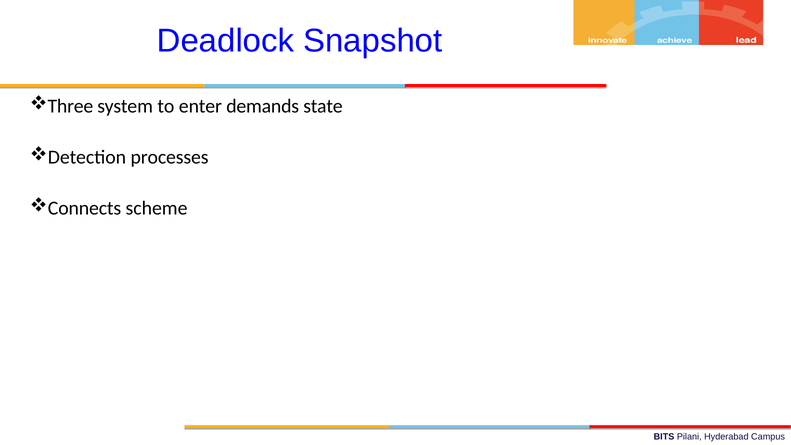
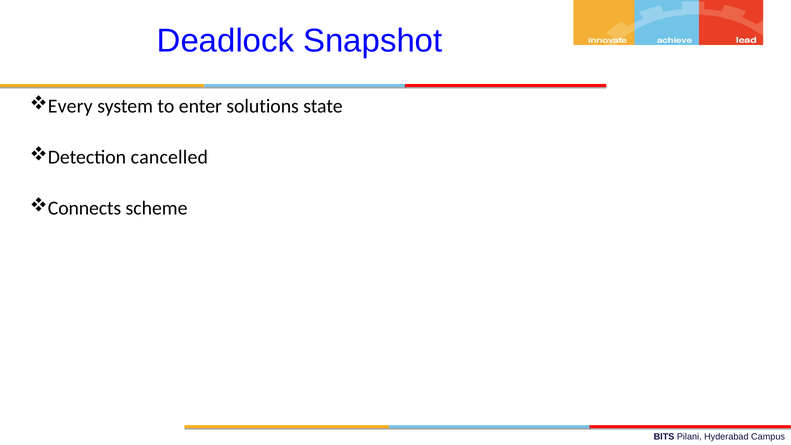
Three: Three -> Every
demands: demands -> solutions
processes: processes -> cancelled
